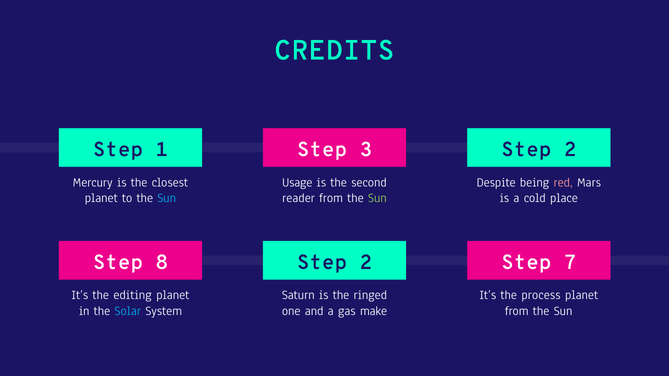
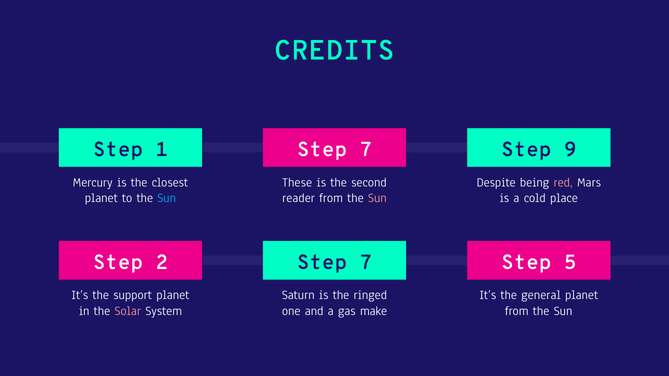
3 at (366, 149): 3 -> 7
2 at (570, 149): 2 -> 9
Usage: Usage -> These
Sun at (377, 198) colour: light green -> pink
8: 8 -> 2
2 at (366, 262): 2 -> 7
7: 7 -> 5
editing: editing -> support
process: process -> general
Solar colour: light blue -> pink
